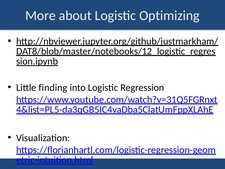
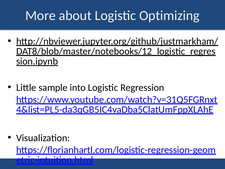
finding: finding -> sample
